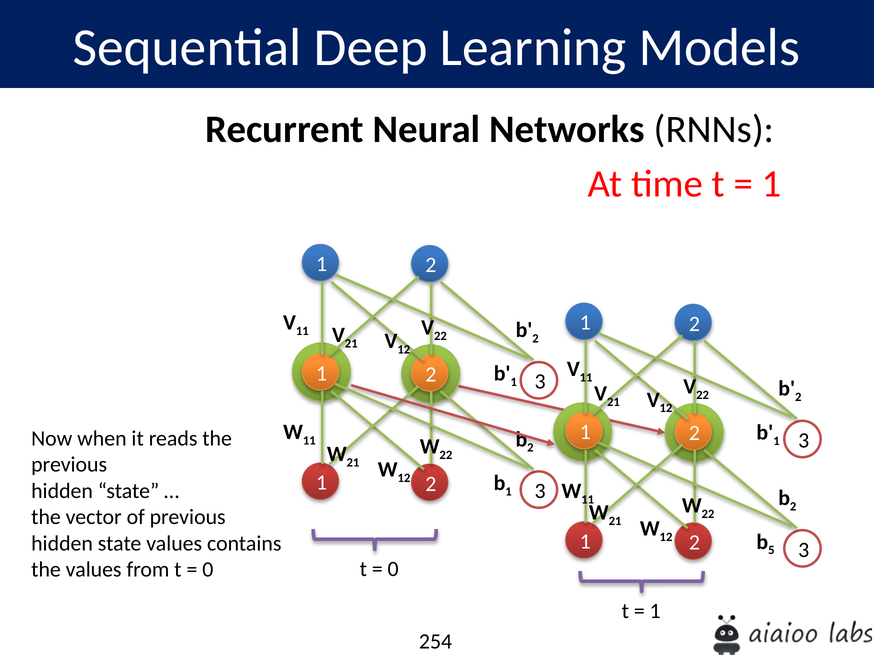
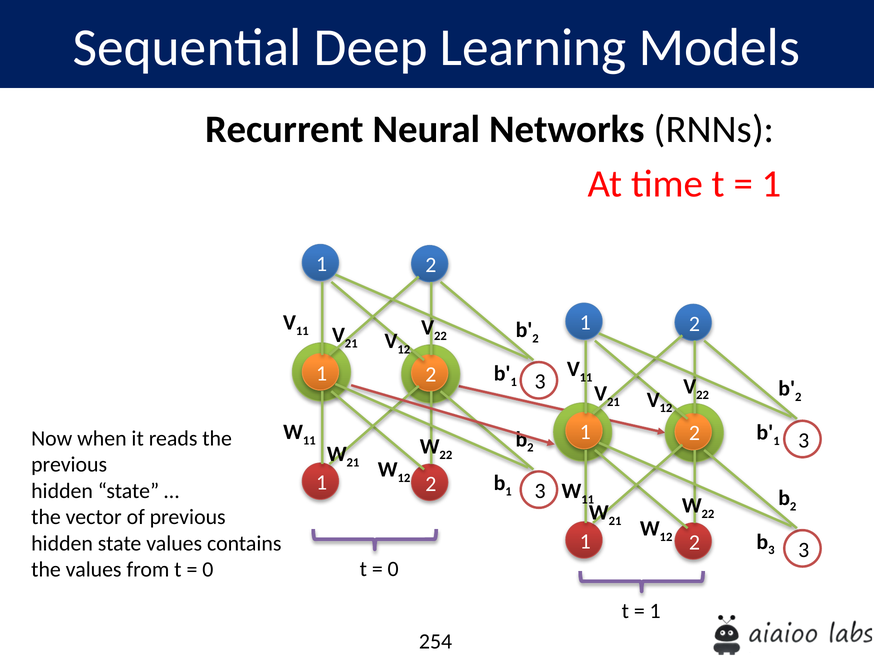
5 at (771, 550): 5 -> 3
